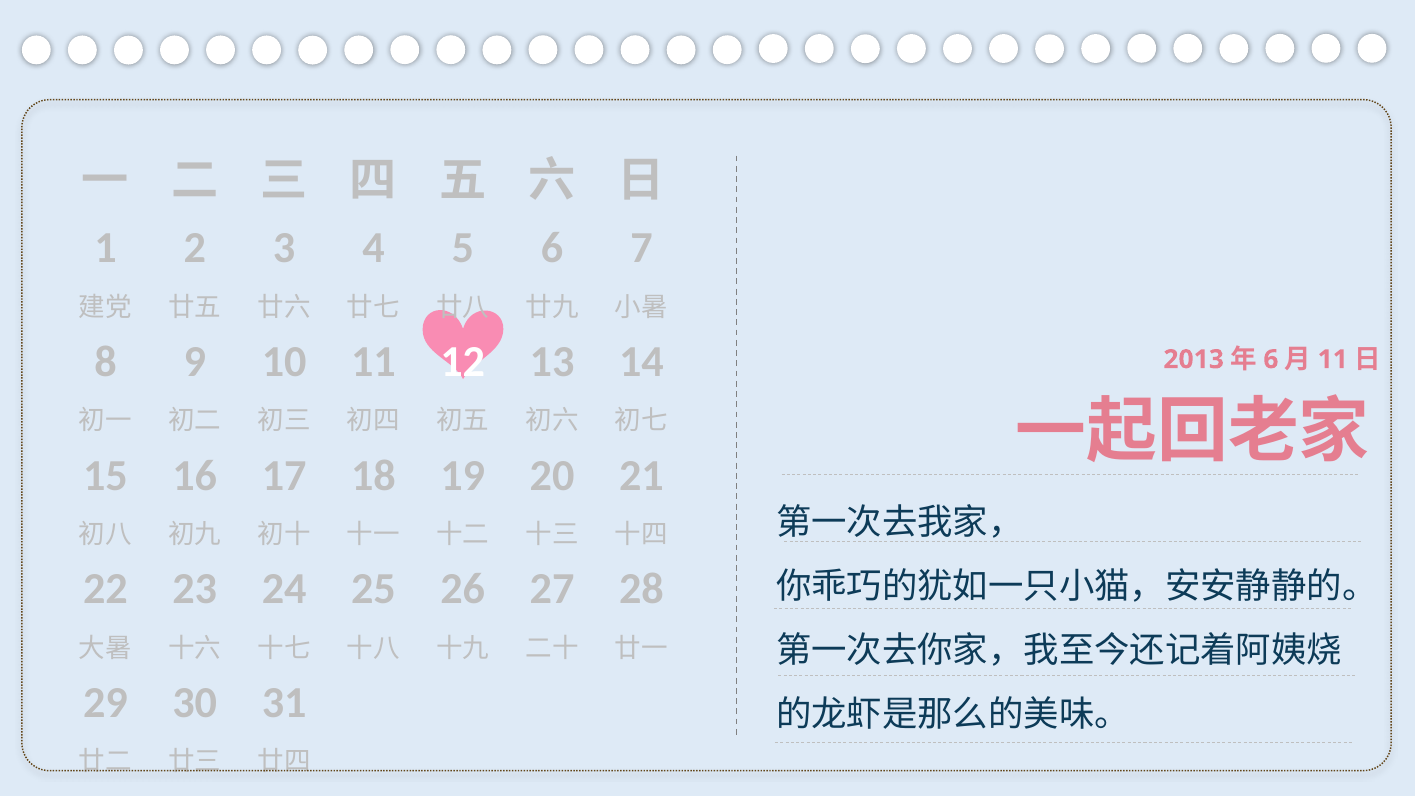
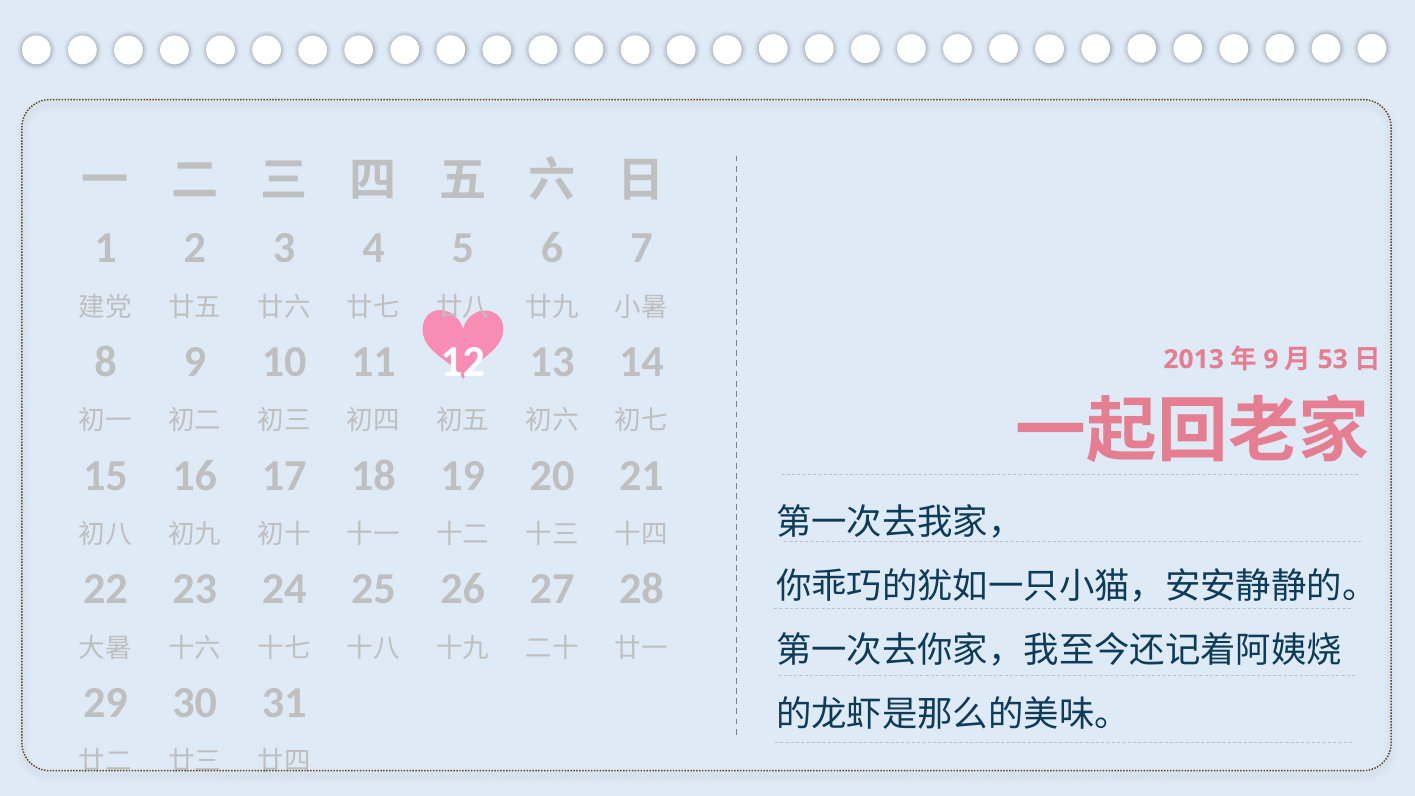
6 at (1271, 359): 6 -> 9
11 at (1333, 359): 11 -> 53
